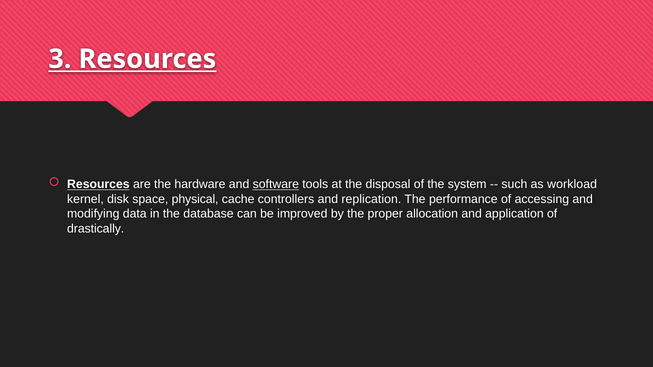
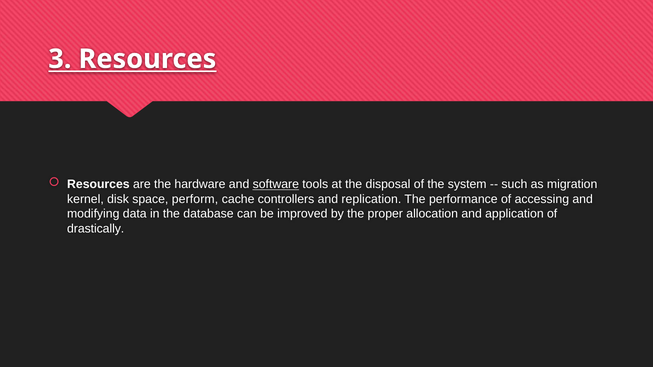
Resources at (98, 185) underline: present -> none
workload: workload -> migration
physical: physical -> perform
